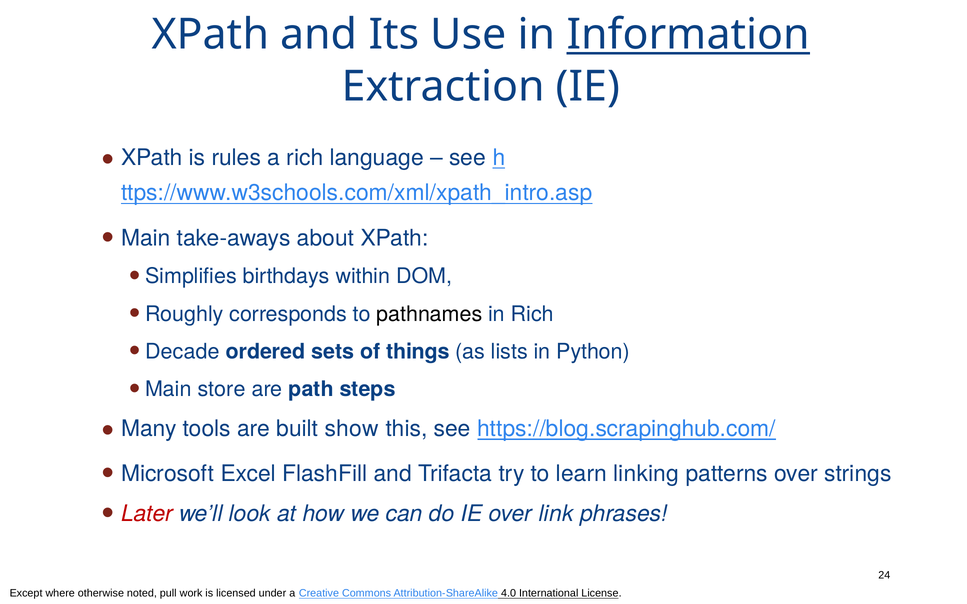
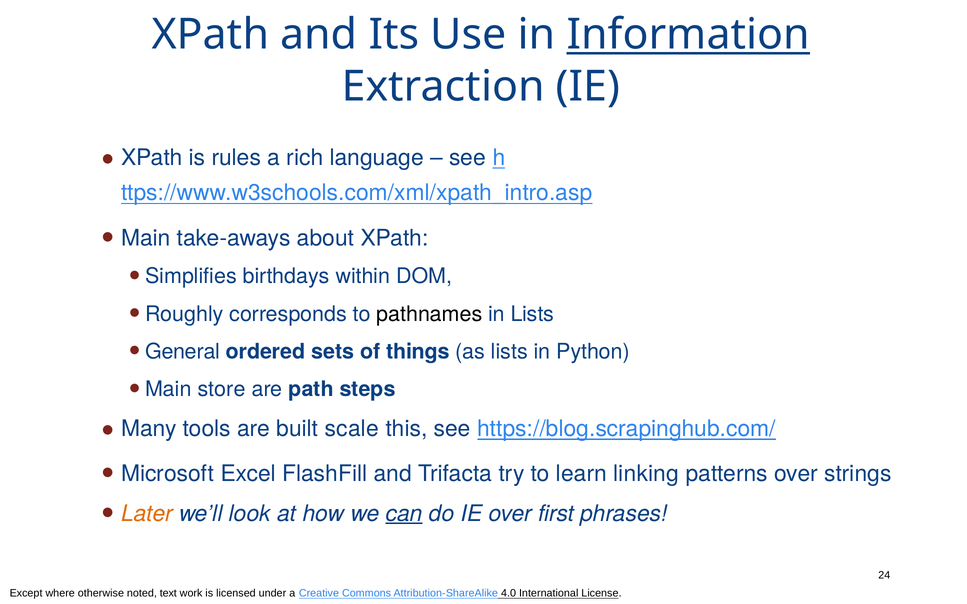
in Rich: Rich -> Lists
Decade: Decade -> General
show: show -> scale
Later colour: red -> orange
can underline: none -> present
link: link -> first
pull: pull -> text
